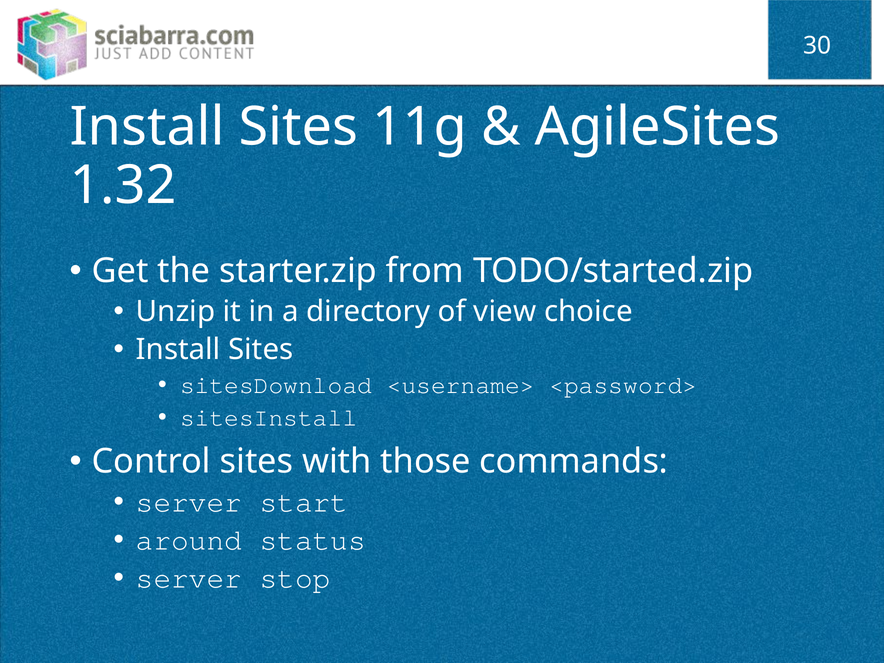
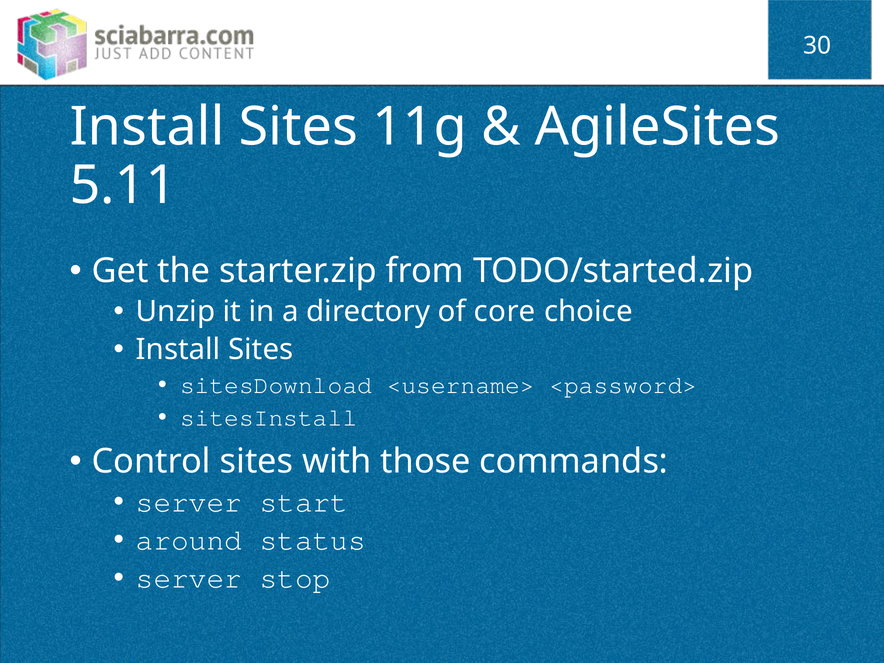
1.32: 1.32 -> 5.11
view: view -> core
